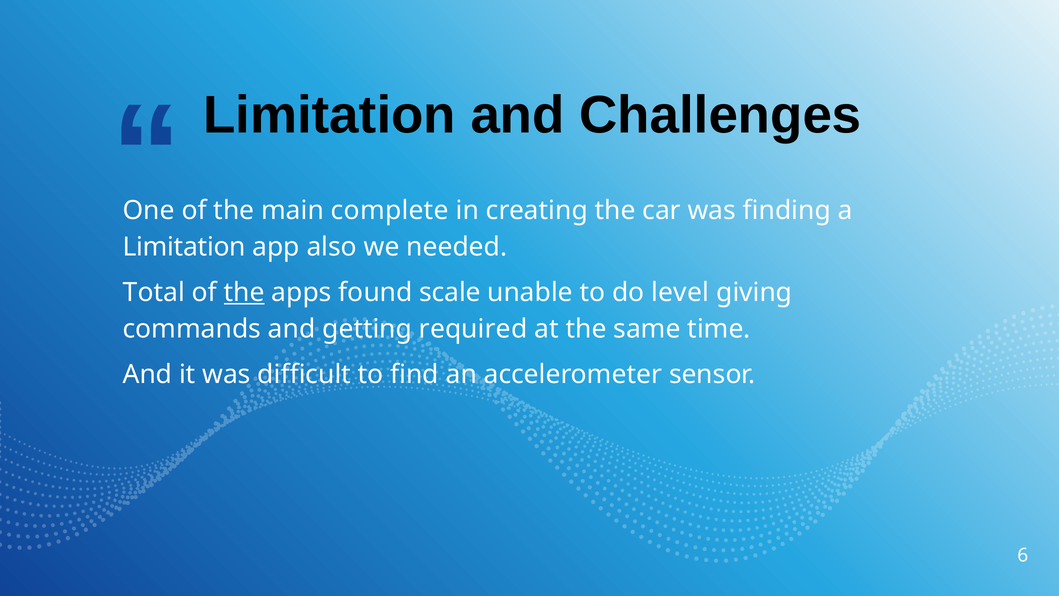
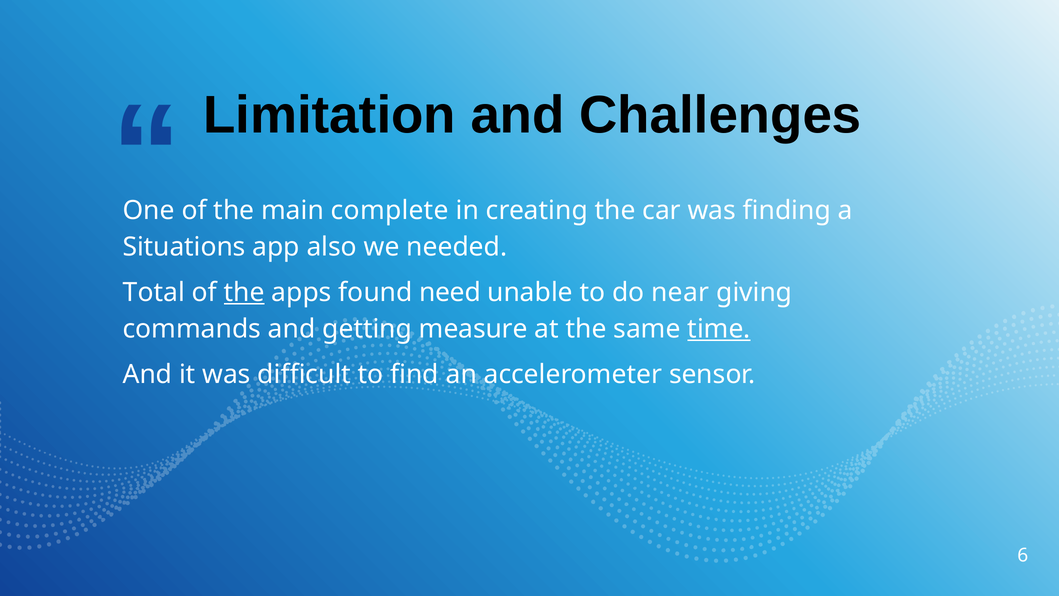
Limitation at (184, 247): Limitation -> Situations
scale: scale -> need
level: level -> near
required: required -> measure
time underline: none -> present
